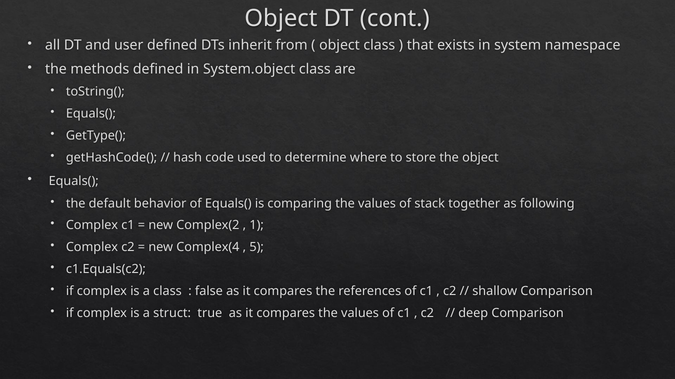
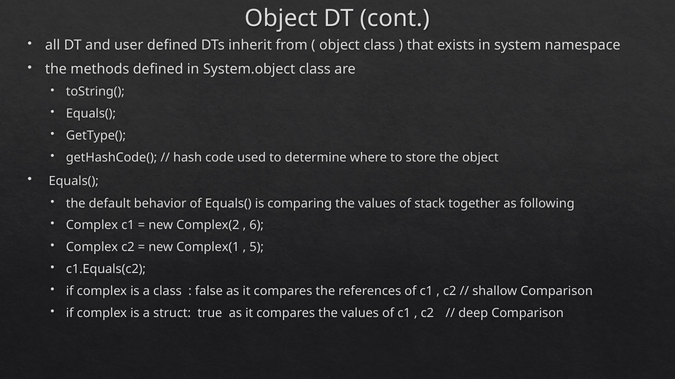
1: 1 -> 6
Complex(4: Complex(4 -> Complex(1
